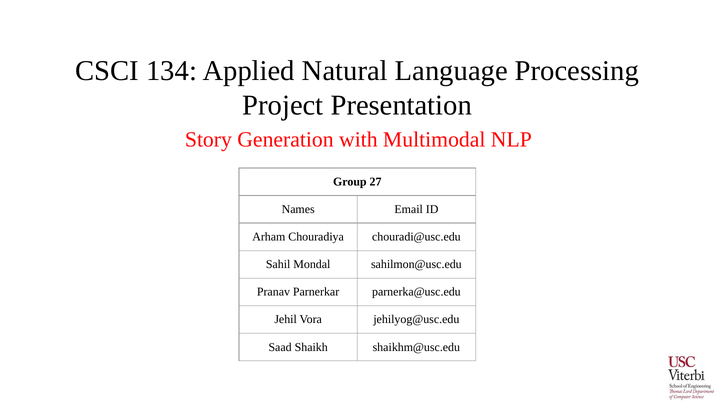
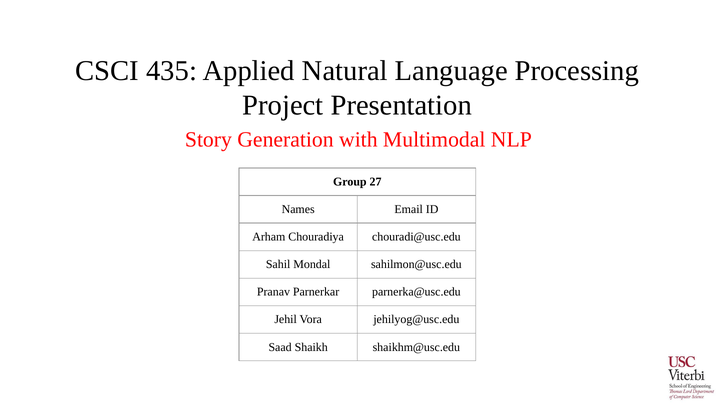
134: 134 -> 435
